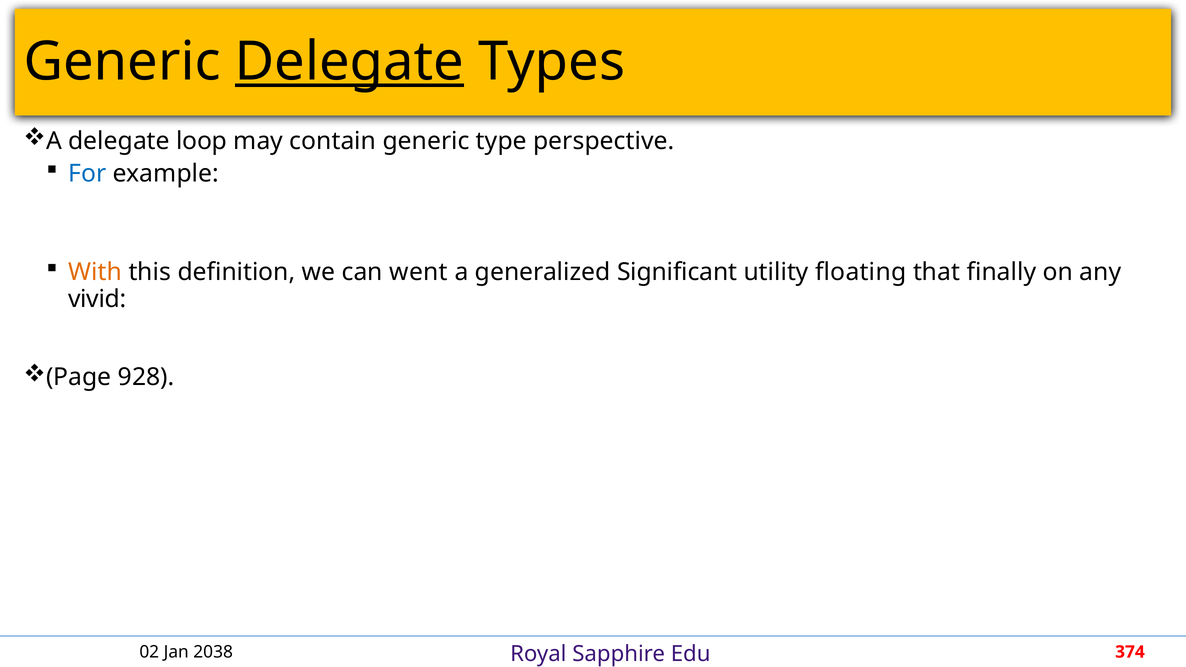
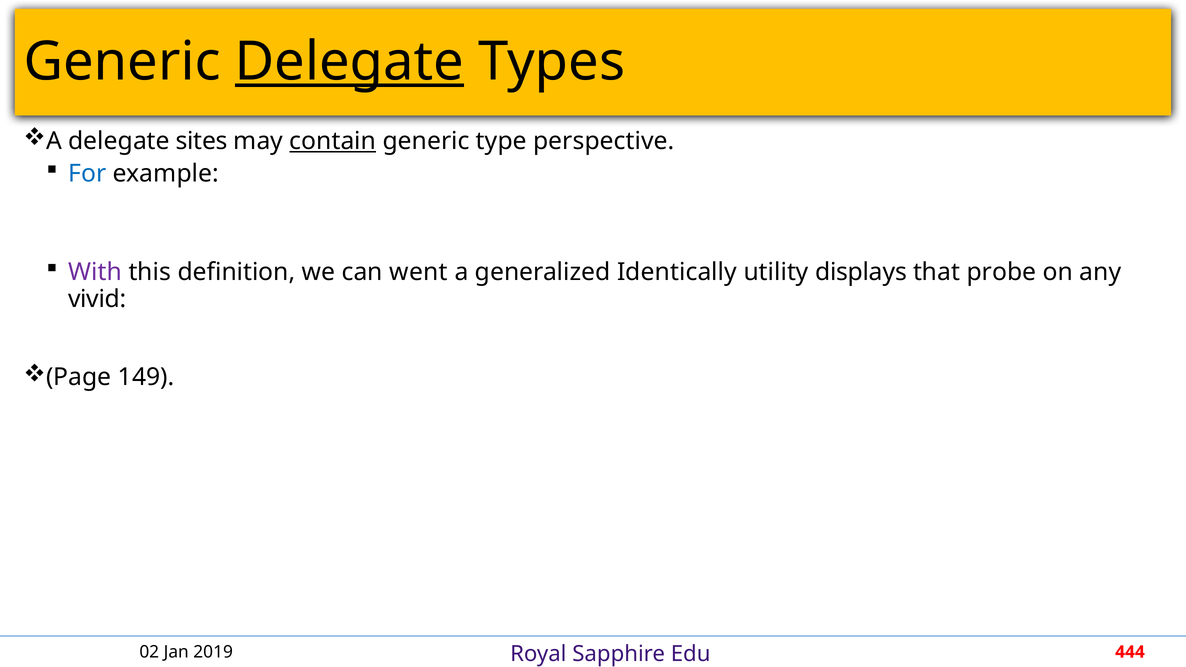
loop: loop -> sites
contain underline: none -> present
With colour: orange -> purple
Significant: Significant -> Identically
floating: floating -> displays
finally: finally -> probe
928: 928 -> 149
2038: 2038 -> 2019
374: 374 -> 444
